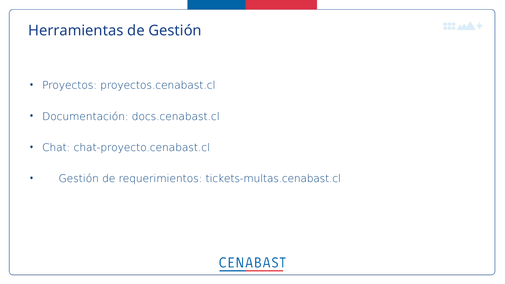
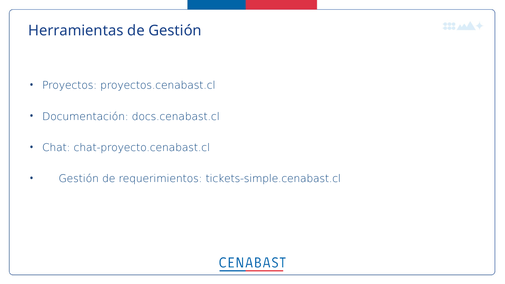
tickets-multas.cenabast.cl: tickets-multas.cenabast.cl -> tickets-simple.cenabast.cl
